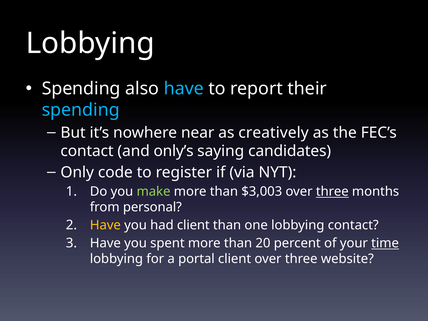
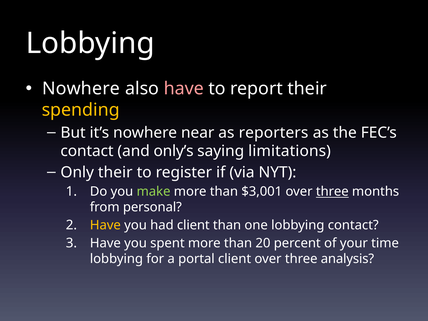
Spending at (81, 89): Spending -> Nowhere
have at (184, 89) colour: light blue -> pink
spending at (81, 110) colour: light blue -> yellow
creatively: creatively -> reporters
candidates: candidates -> limitations
Only code: code -> their
$3,003: $3,003 -> $3,001
time underline: present -> none
website: website -> analysis
